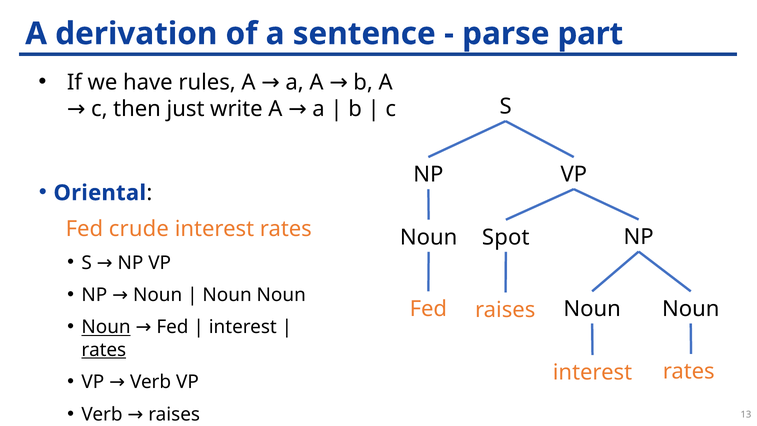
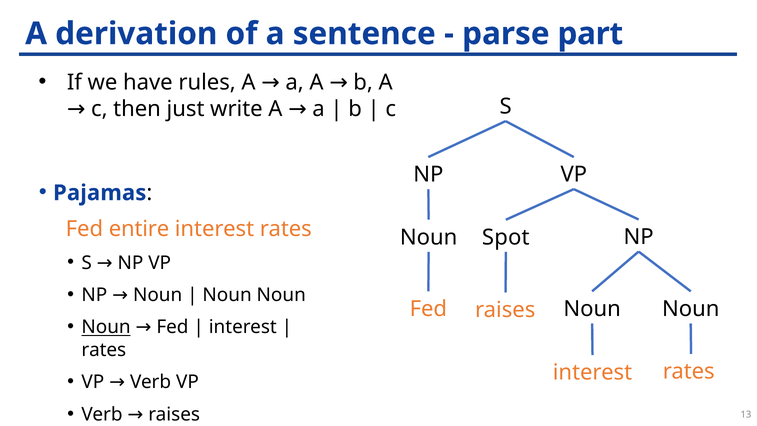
Oriental: Oriental -> Pajamas
crude: crude -> entire
rates at (104, 350) underline: present -> none
